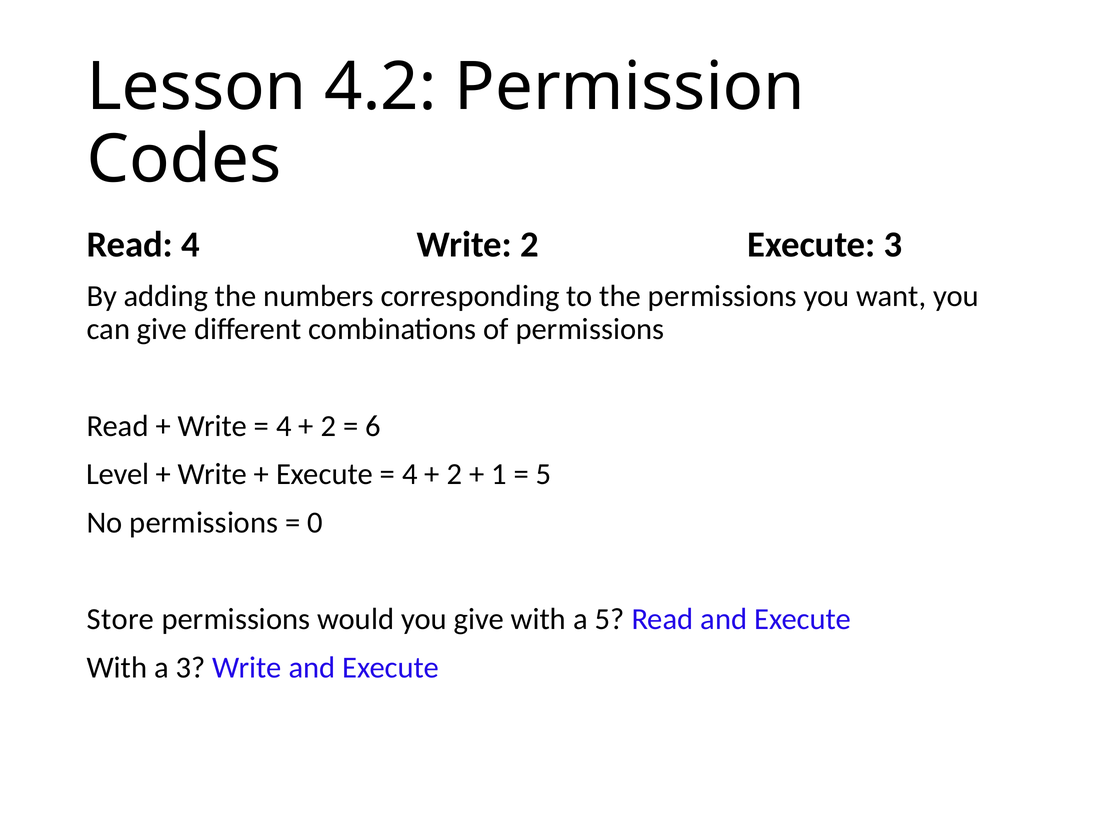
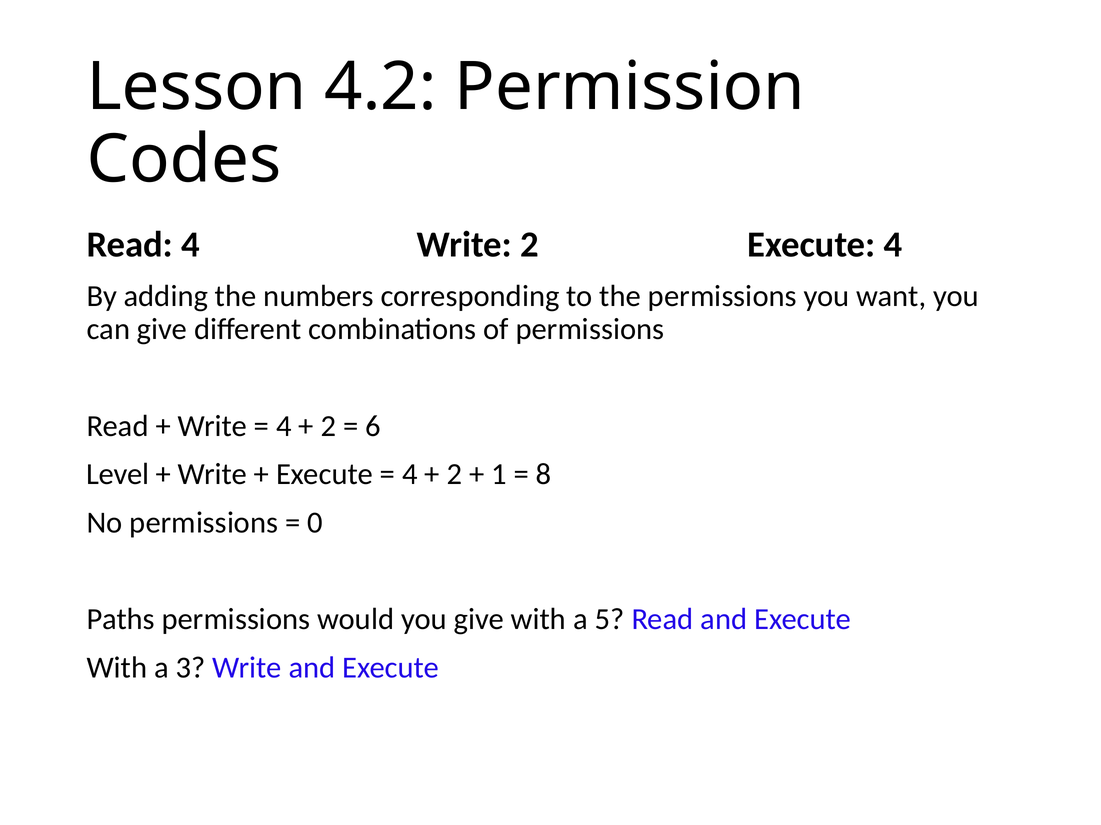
Execute 3: 3 -> 4
5 at (544, 475): 5 -> 8
Store: Store -> Paths
